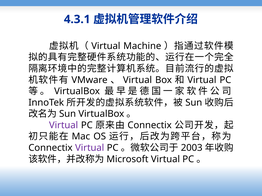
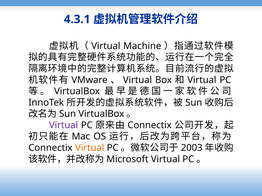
Virtual at (90, 148) colour: purple -> orange
